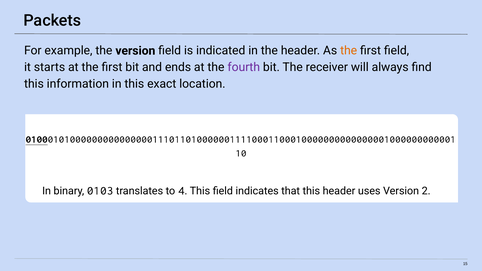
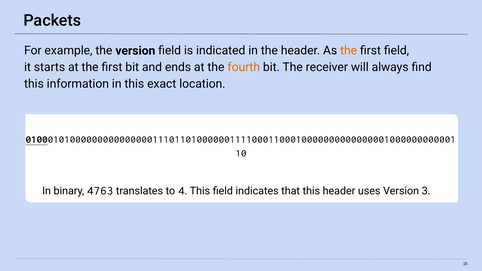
fourth colour: purple -> orange
0103: 0103 -> 4763
2: 2 -> 3
